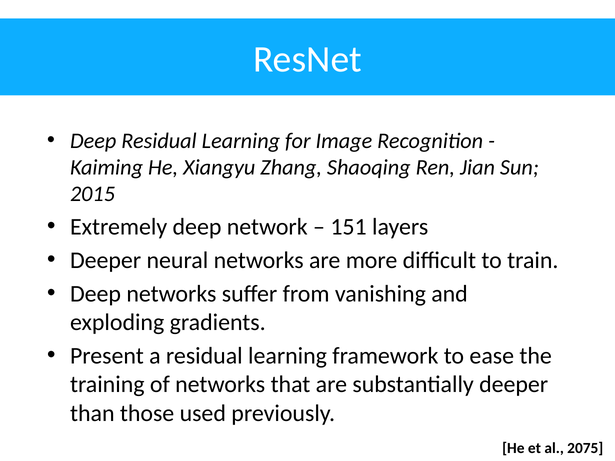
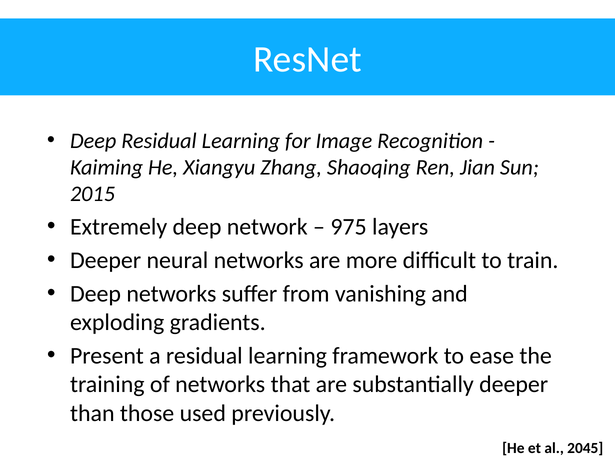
151: 151 -> 975
2075: 2075 -> 2045
